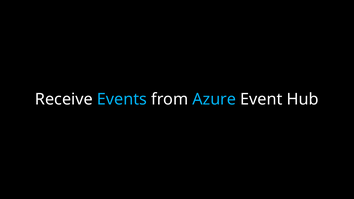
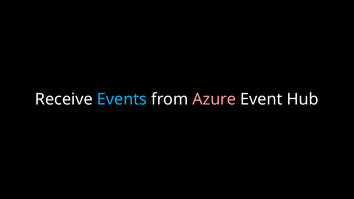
Azure colour: light blue -> pink
